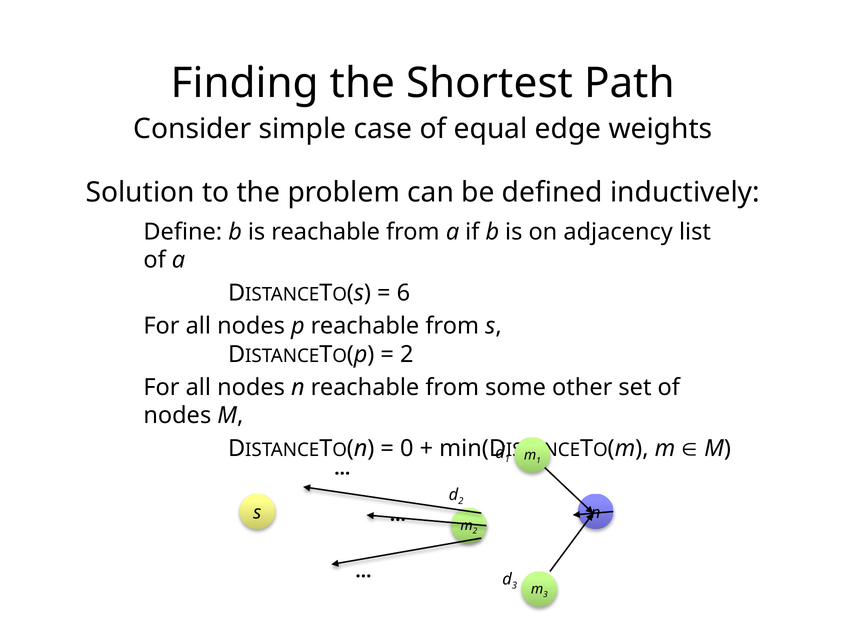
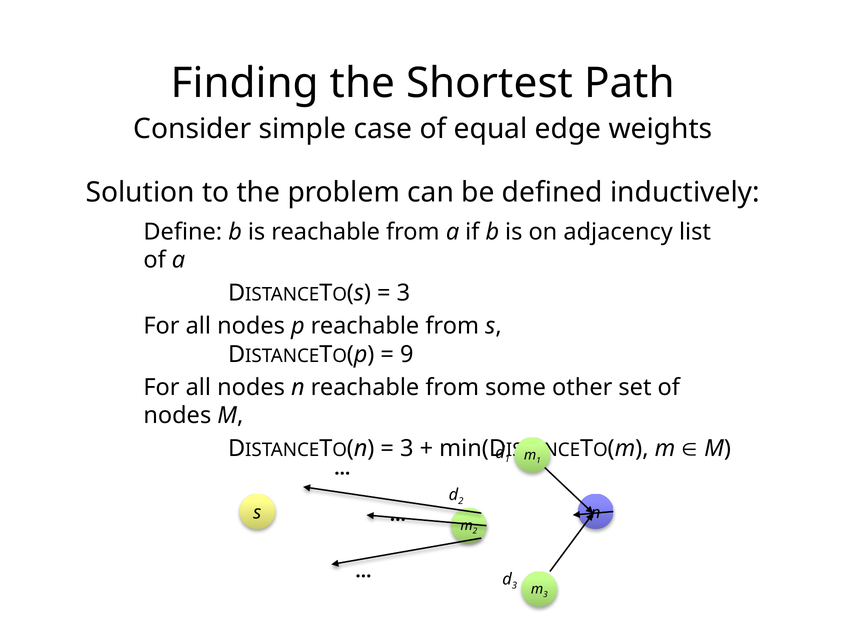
6 at (403, 293): 6 -> 3
2 at (407, 354): 2 -> 9
0 at (407, 448): 0 -> 3
